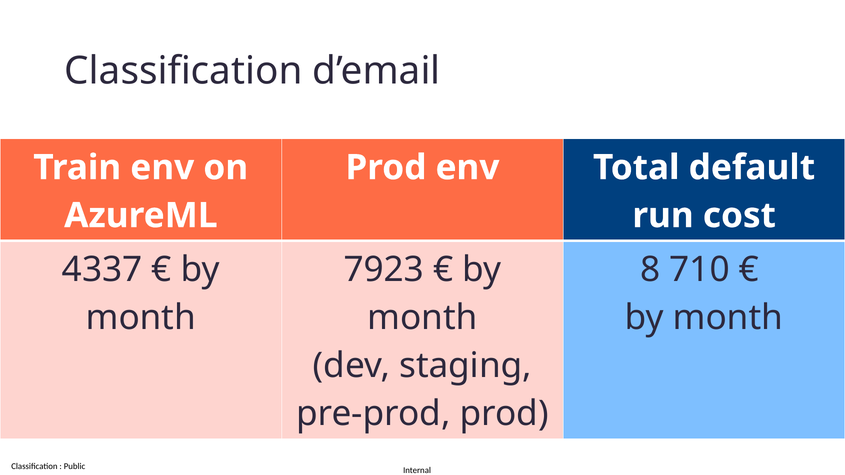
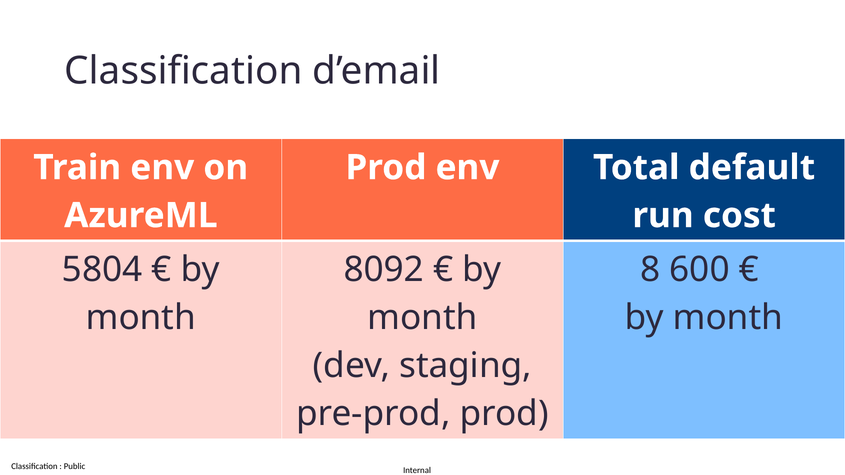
4337: 4337 -> 5804
7923: 7923 -> 8092
710: 710 -> 600
